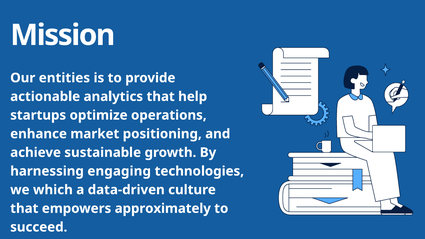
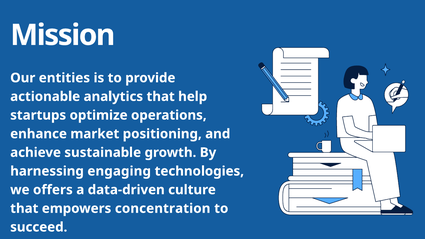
which: which -> offers
approximately: approximately -> concentration
